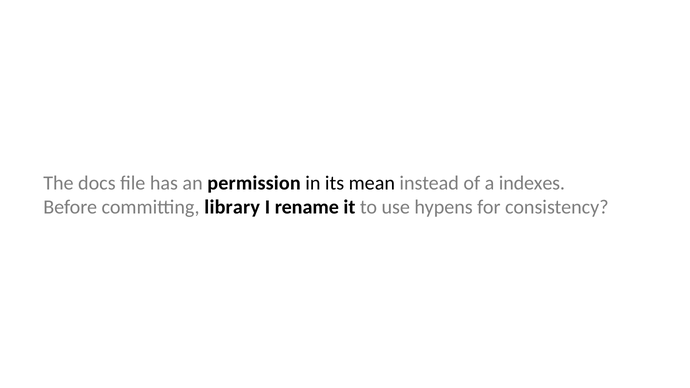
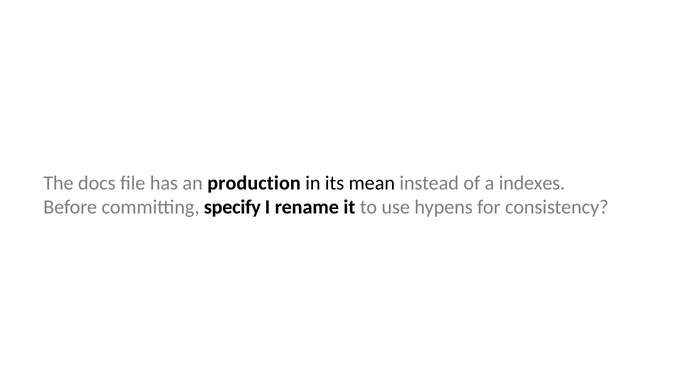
permission: permission -> production
library: library -> specify
